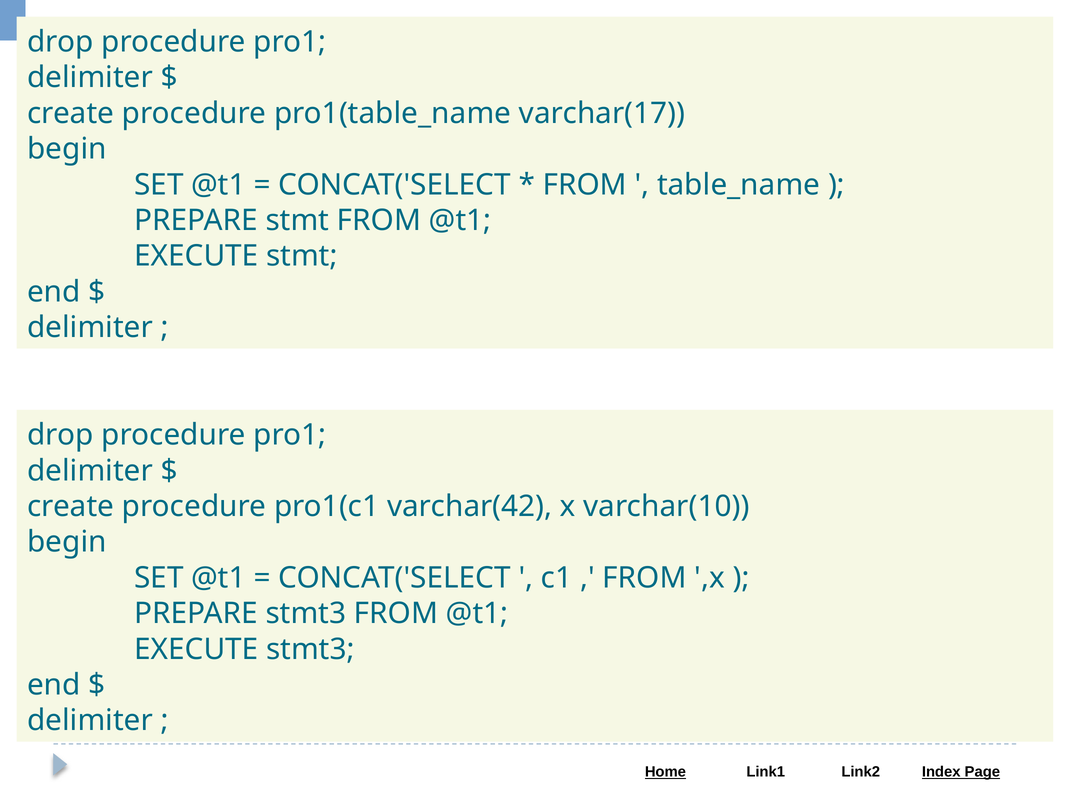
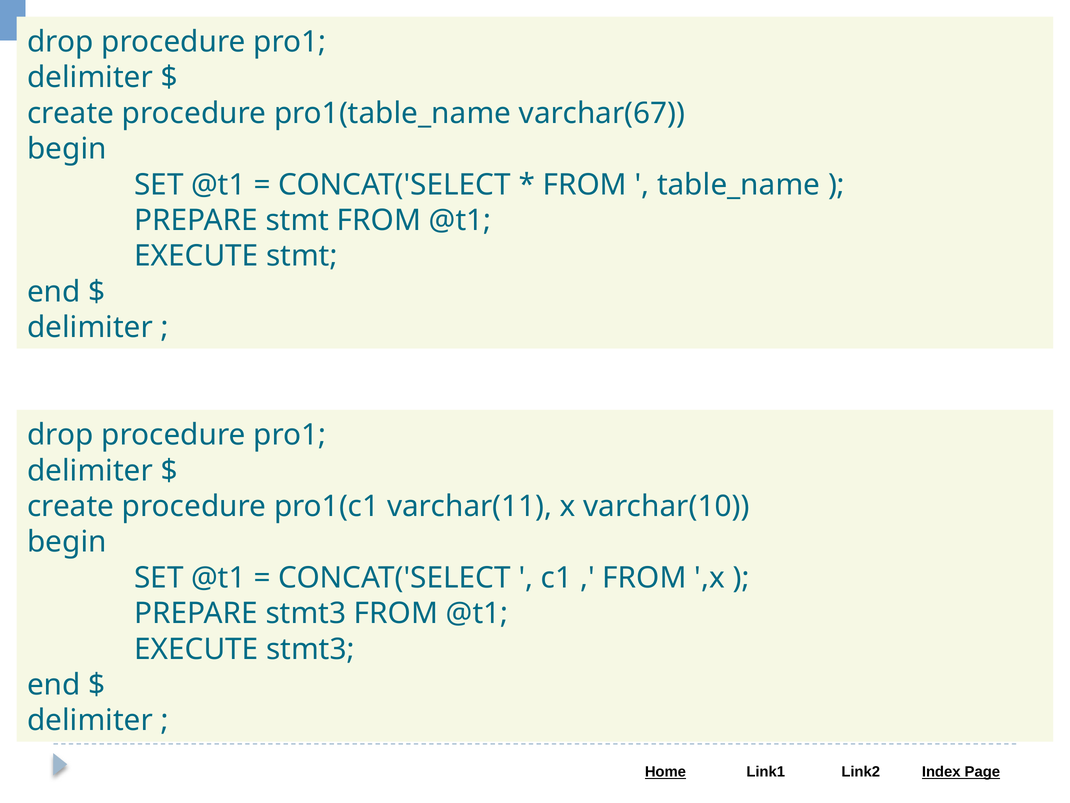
varchar(17: varchar(17 -> varchar(67
varchar(42: varchar(42 -> varchar(11
